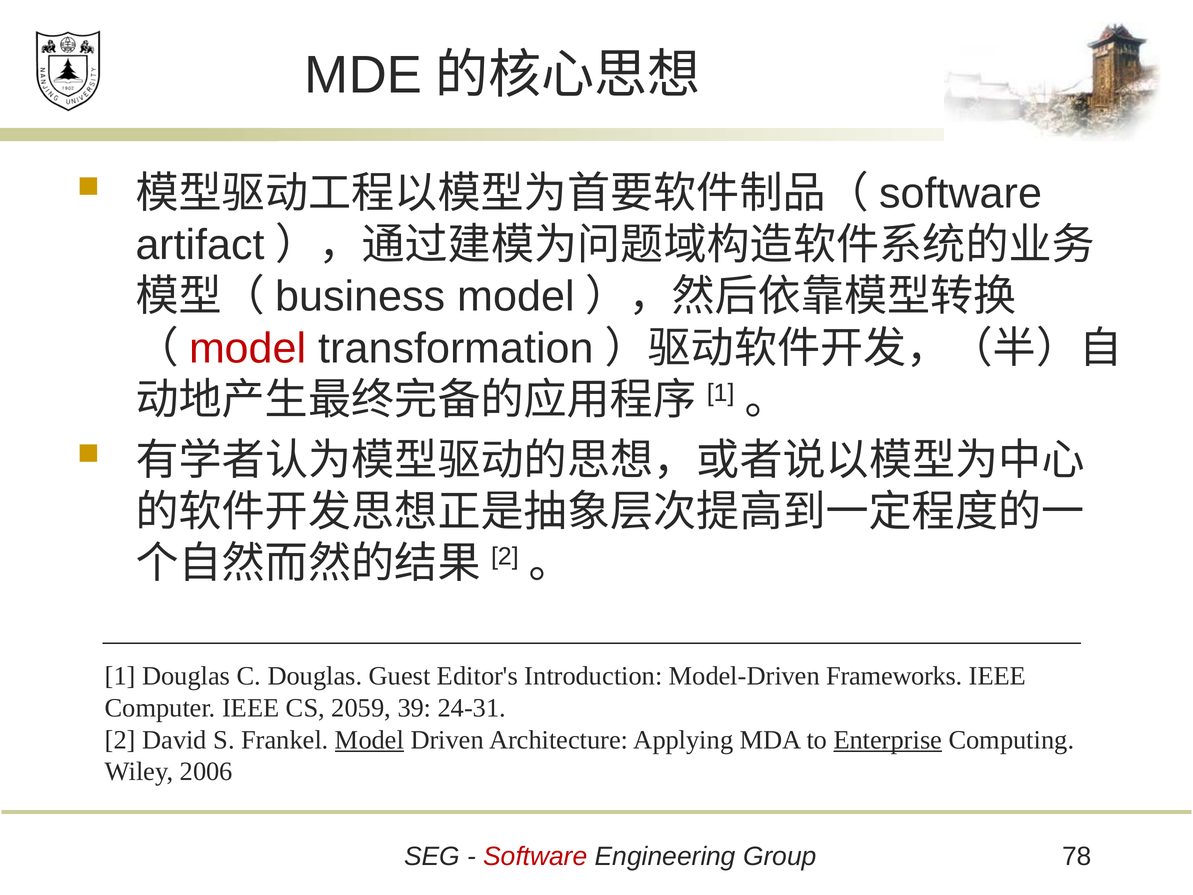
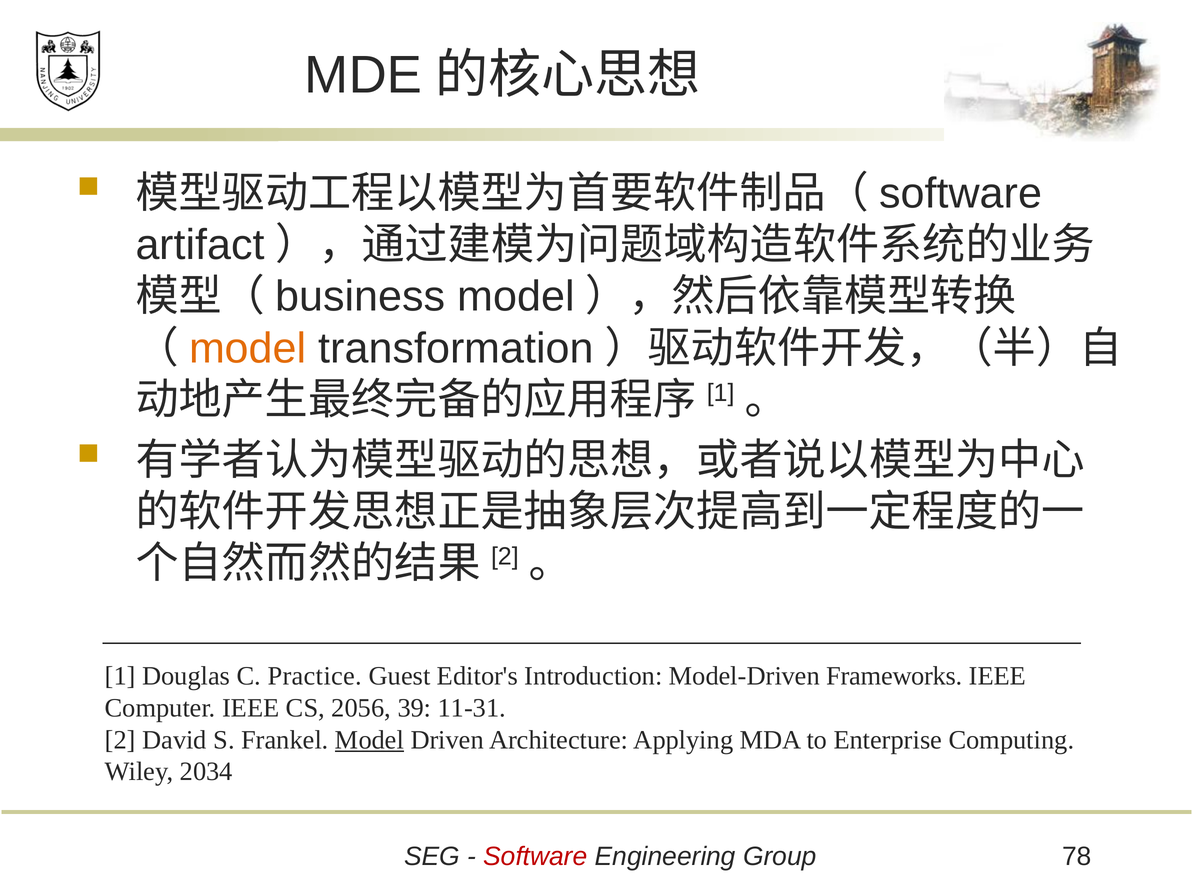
model at (248, 348) colour: red -> orange
C Douglas: Douglas -> Practice
2059: 2059 -> 2056
24-31: 24-31 -> 11-31
Enterprise underline: present -> none
2006: 2006 -> 2034
